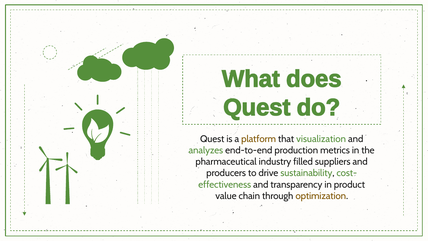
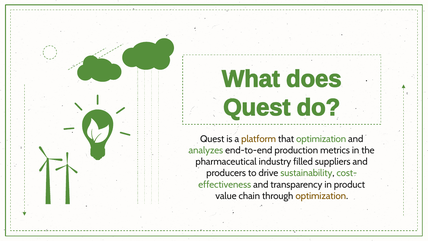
that visualization: visualization -> optimization
